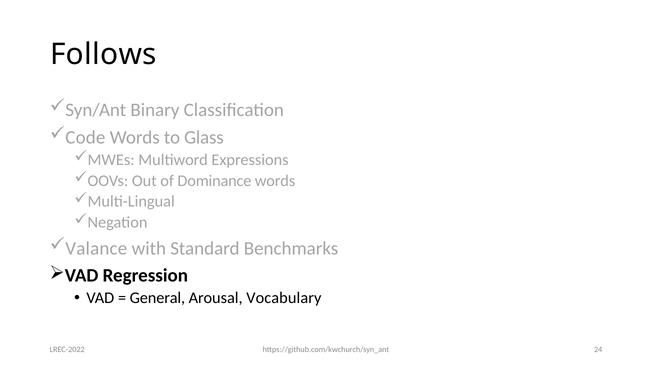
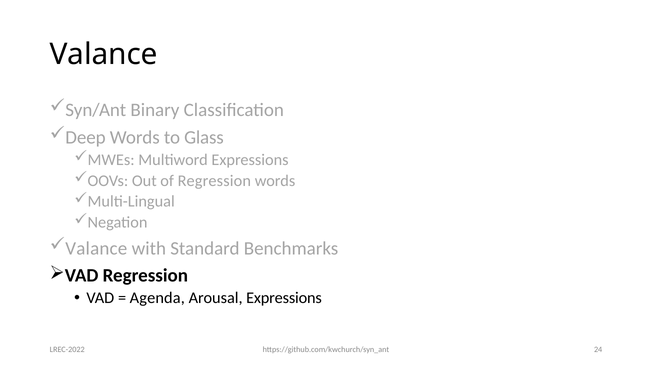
Follows at (103, 55): Follows -> Valance
Code: Code -> Deep
of Dominance: Dominance -> Regression
General: General -> Agenda
Arousal Vocabulary: Vocabulary -> Expressions
